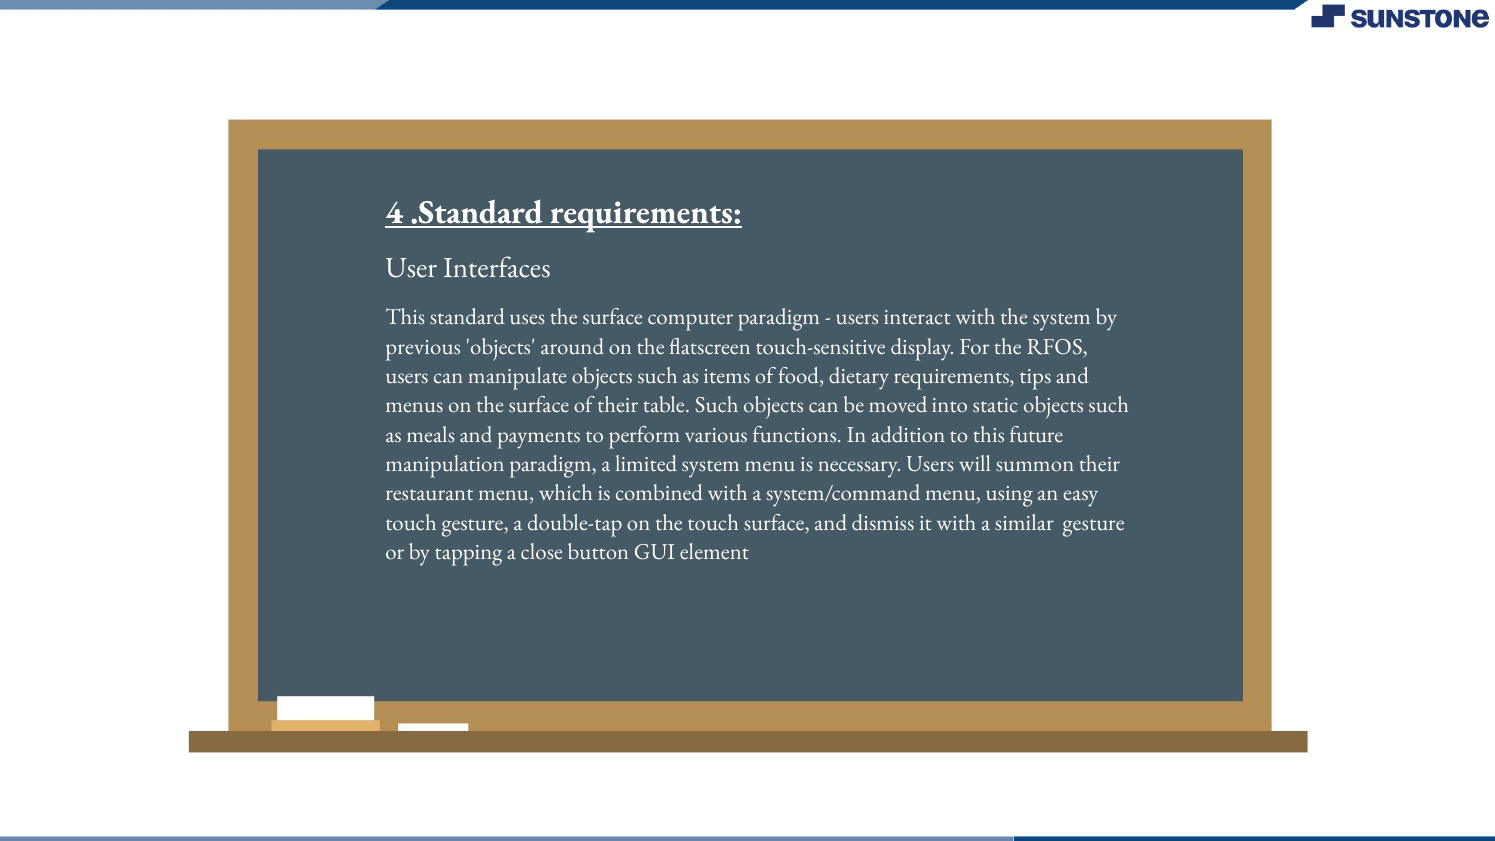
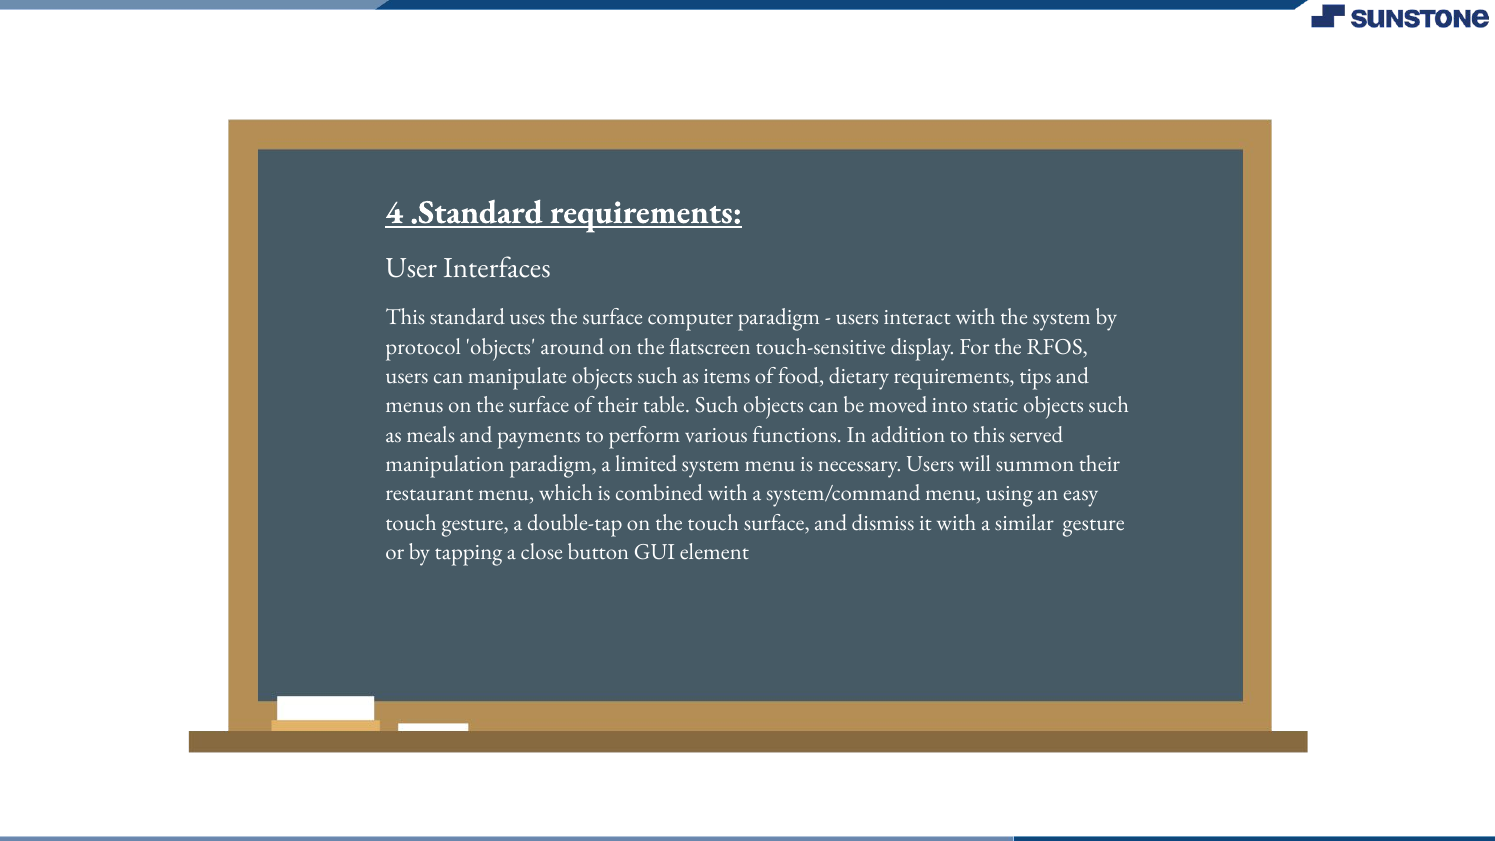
previous: previous -> protocol
future: future -> served
